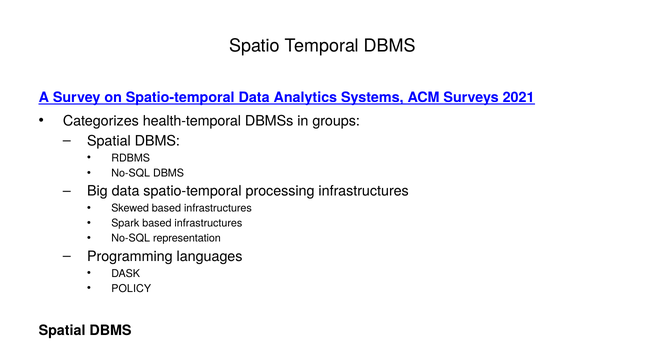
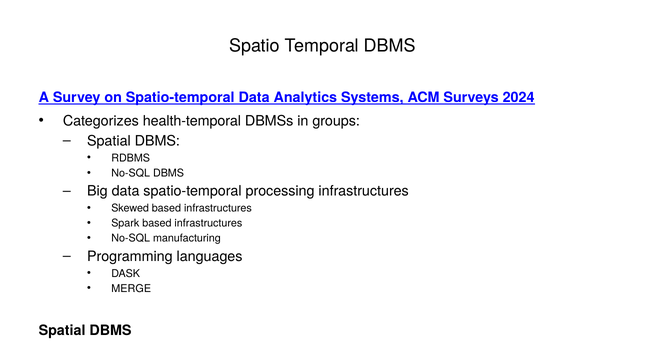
2021: 2021 -> 2024
representation: representation -> manufacturing
POLICY: POLICY -> MERGE
